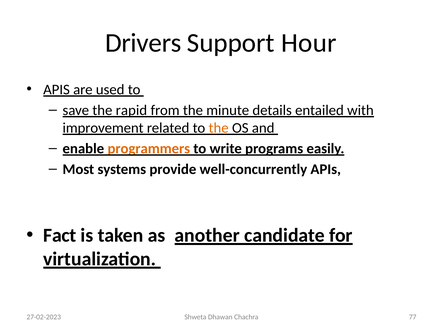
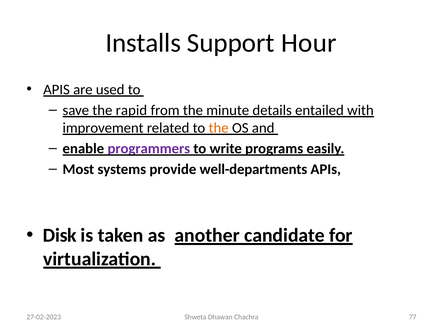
Drivers: Drivers -> Installs
programmers colour: orange -> purple
well-concurrently: well-concurrently -> well-departments
Fact: Fact -> Disk
